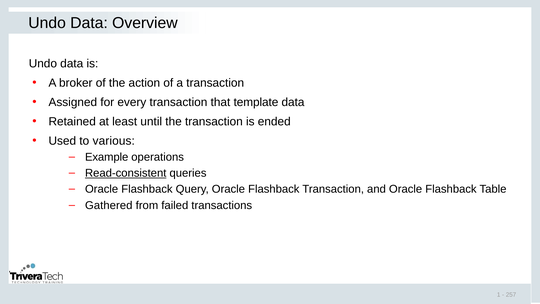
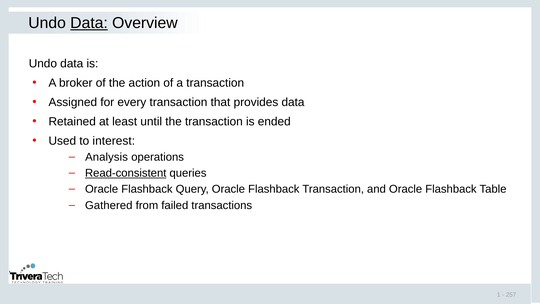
Data at (89, 23) underline: none -> present
template: template -> provides
various: various -> interest
Example: Example -> Analysis
